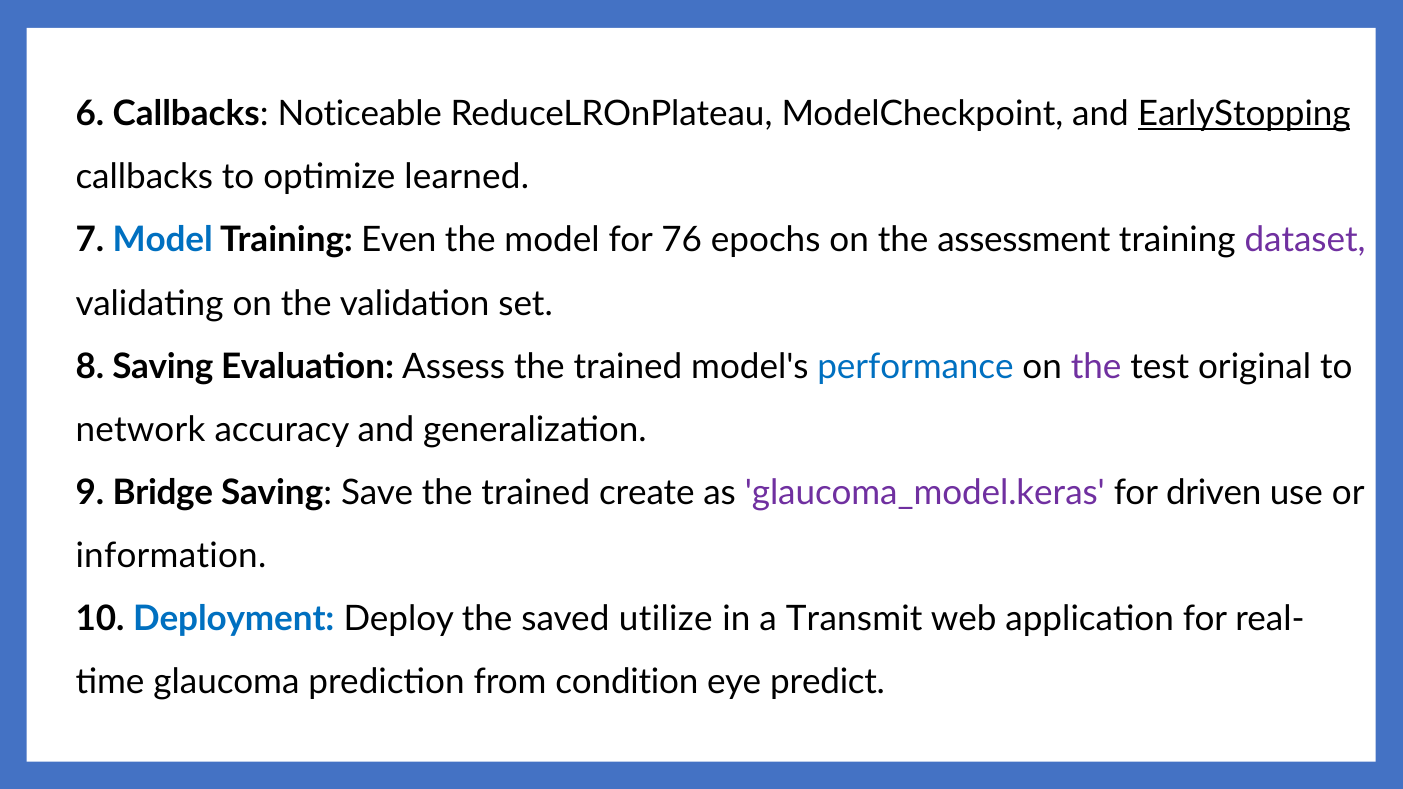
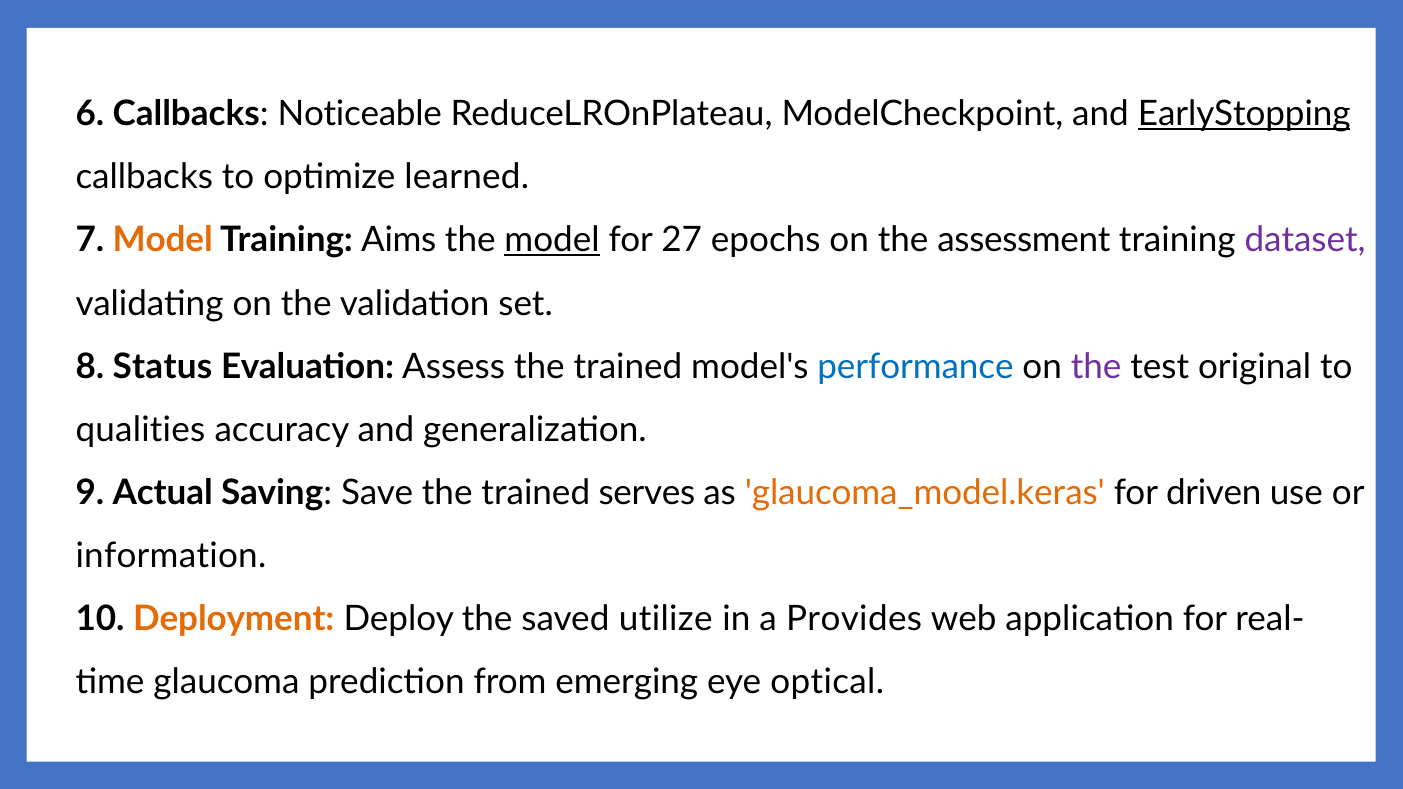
Model at (163, 240) colour: blue -> orange
Even: Even -> Aims
model at (552, 240) underline: none -> present
76: 76 -> 27
8 Saving: Saving -> Status
network: network -> qualities
Bridge: Bridge -> Actual
create: create -> serves
glaucoma_model.keras colour: purple -> orange
Deployment colour: blue -> orange
Transmit: Transmit -> Provides
condition: condition -> emerging
predict: predict -> optical
